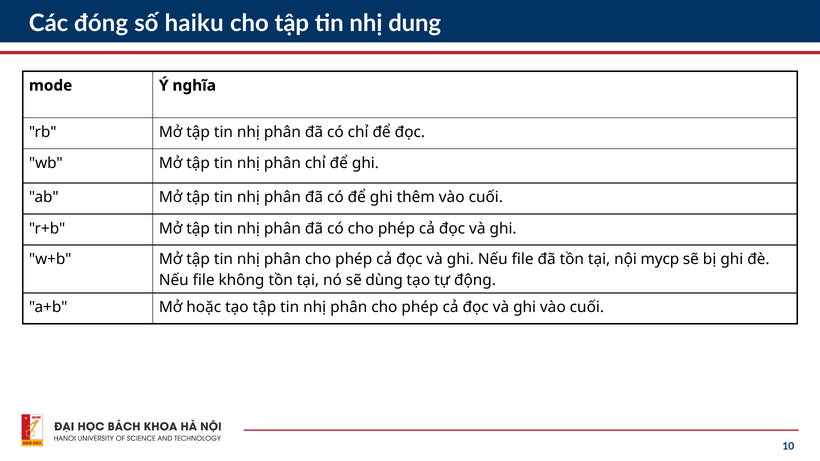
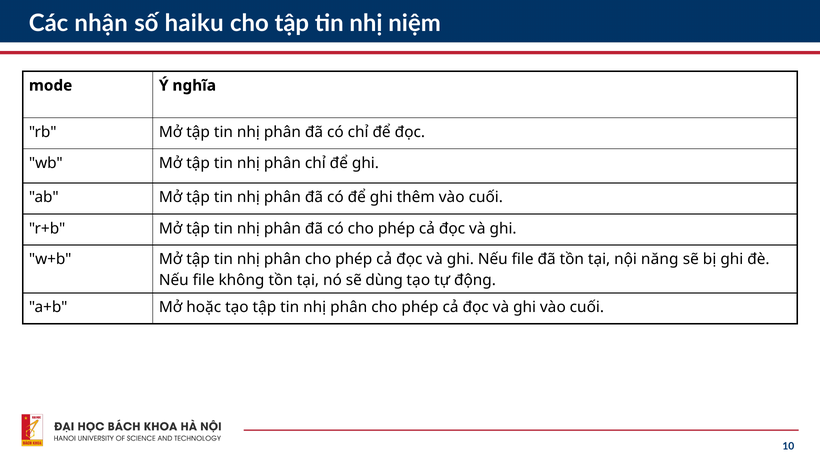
đóng: đóng -> nhận
dung: dung -> niệm
mycp: mycp -> năng
